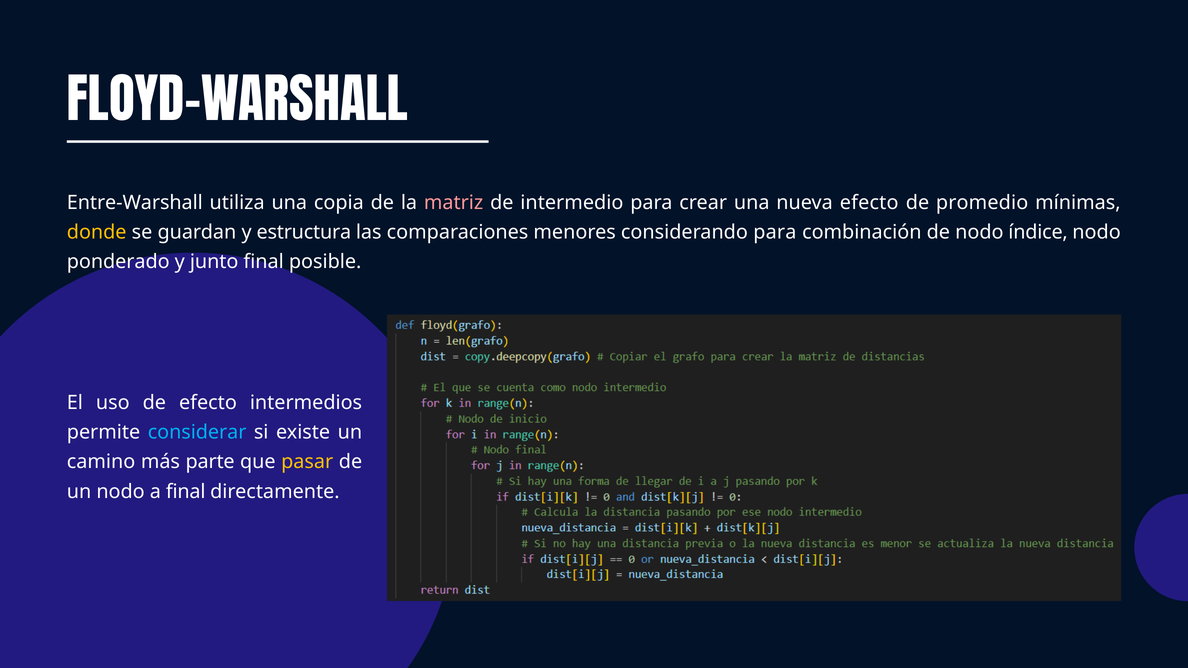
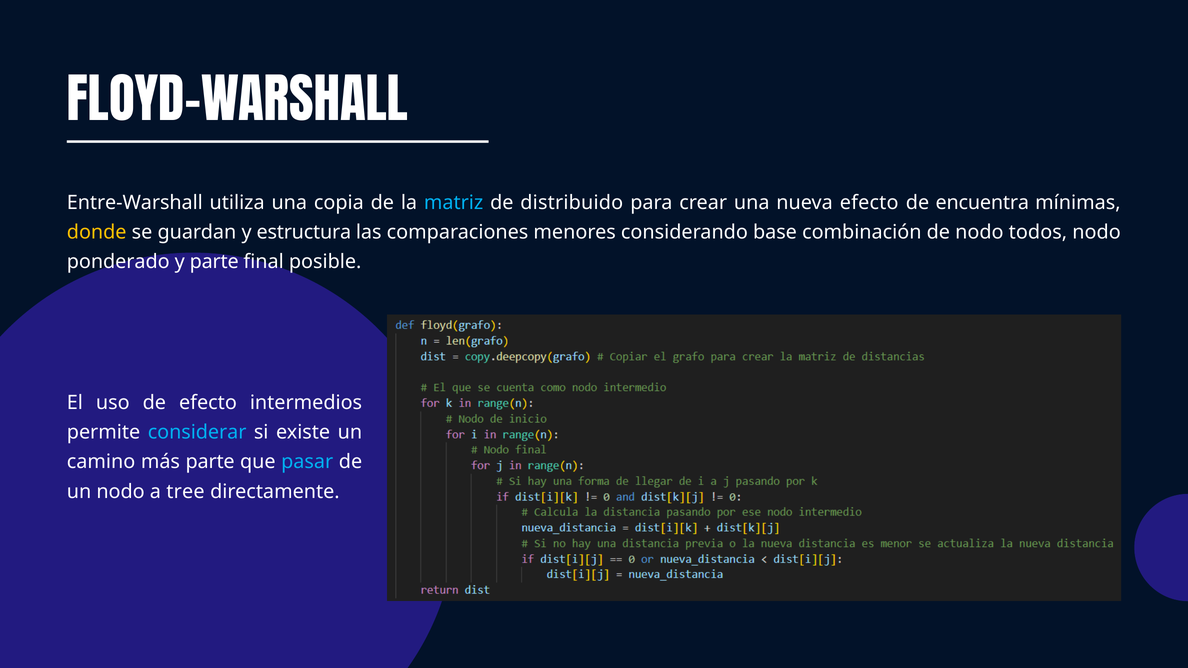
matriz colour: pink -> light blue
intermedio: intermedio -> distribuido
promedio: promedio -> encuentra
considerando para: para -> base
índice: índice -> todos
y junto: junto -> parte
pasar colour: yellow -> light blue
a final: final -> tree
